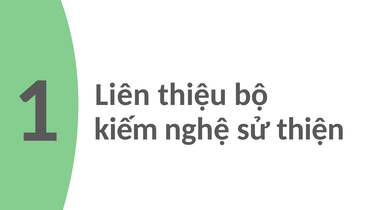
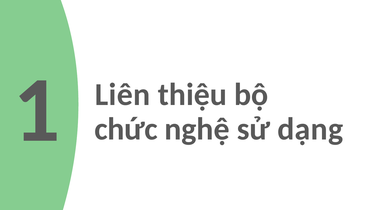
kiếm: kiếm -> chức
thiện: thiện -> dạng
